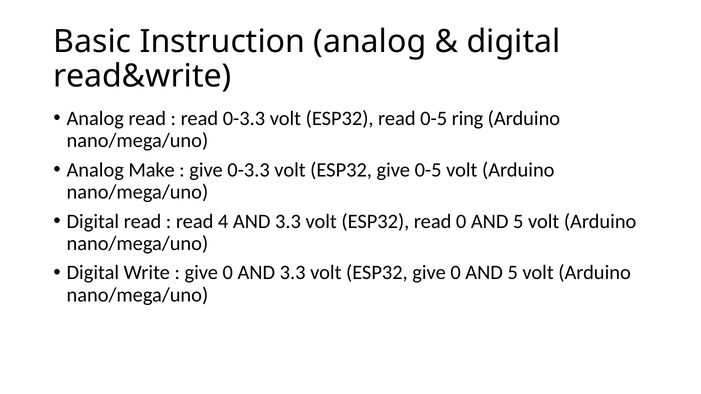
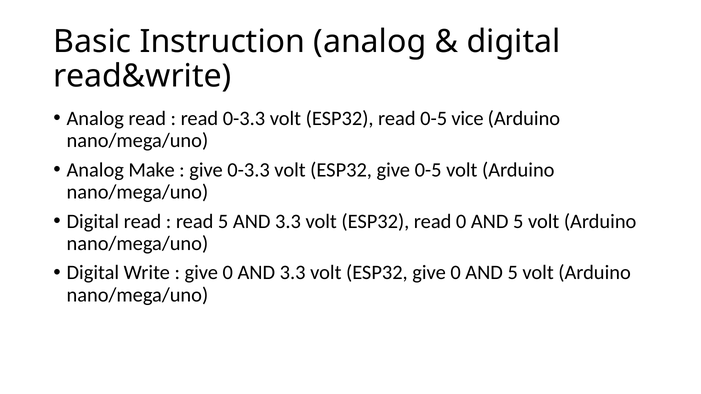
ring: ring -> vice
read 4: 4 -> 5
